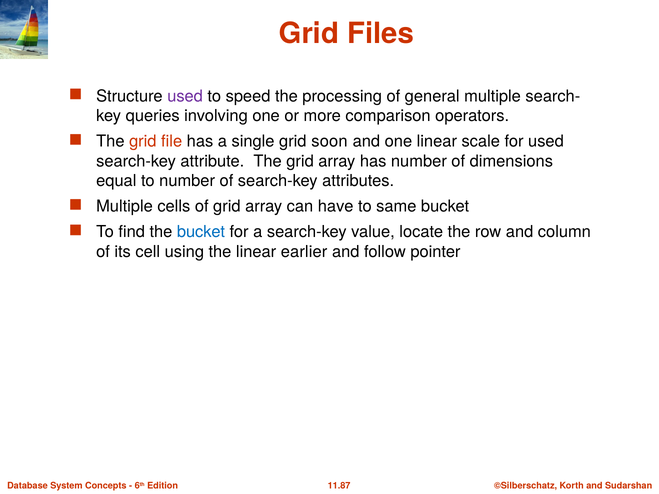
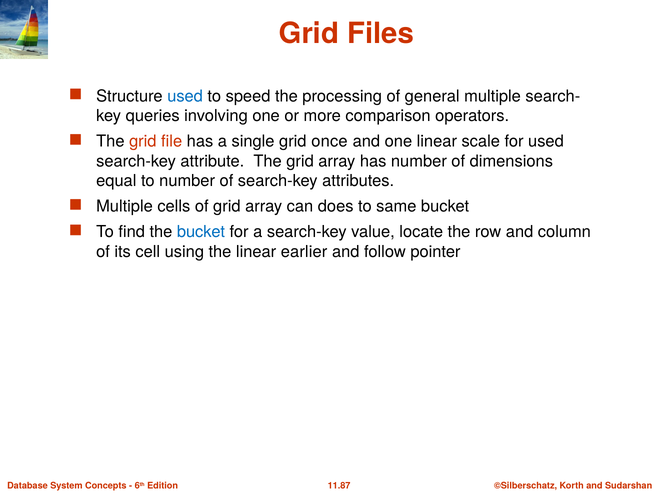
used at (185, 96) colour: purple -> blue
soon: soon -> once
have: have -> does
